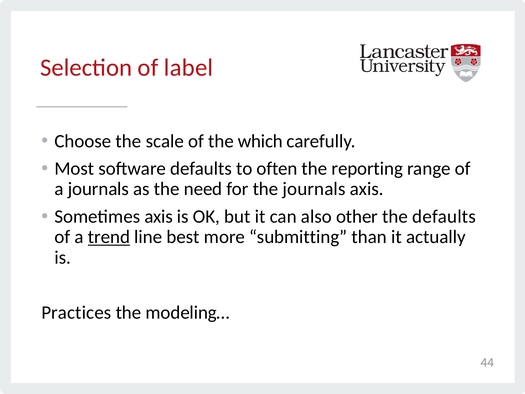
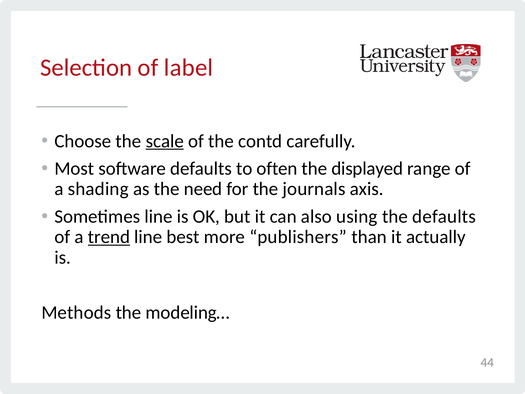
scale underline: none -> present
which: which -> contd
reporting: reporting -> displayed
a journals: journals -> shading
Sometimes axis: axis -> line
other: other -> using
submitting: submitting -> publishers
Practices: Practices -> Methods
